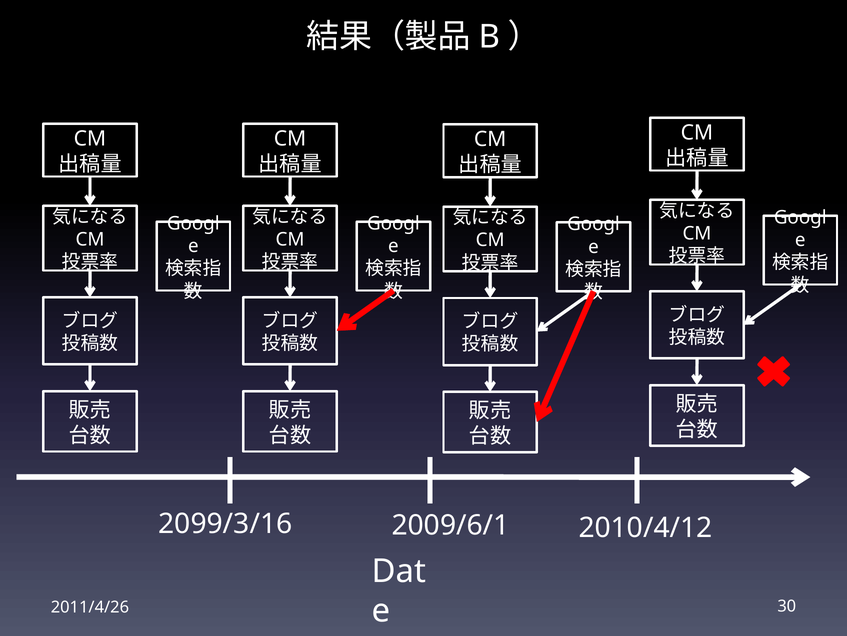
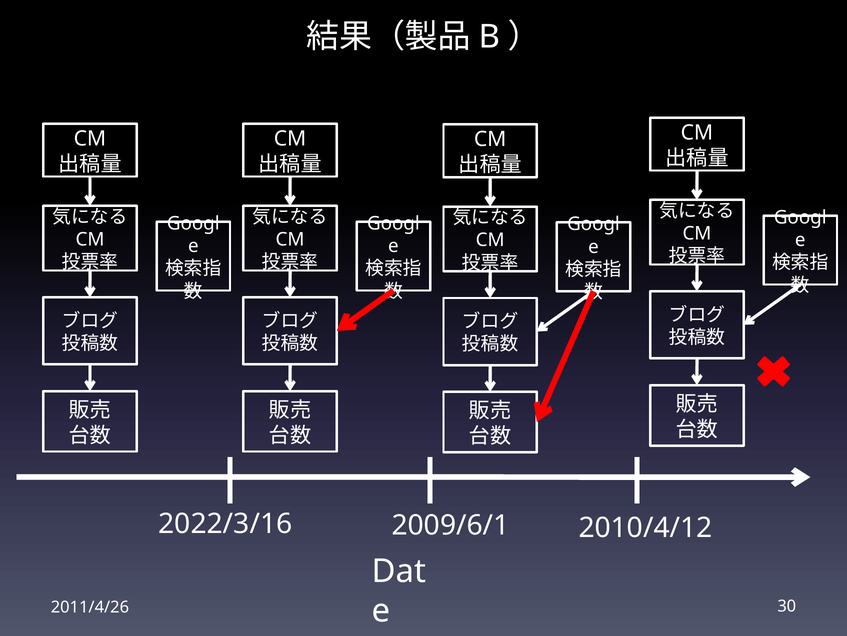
2099/3/16: 2099/3/16 -> 2022/3/16
